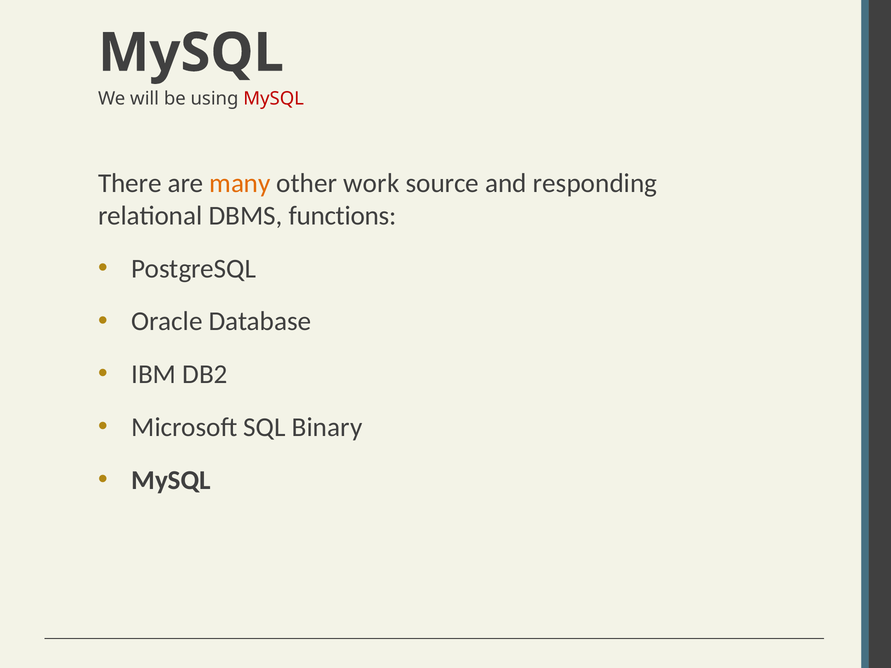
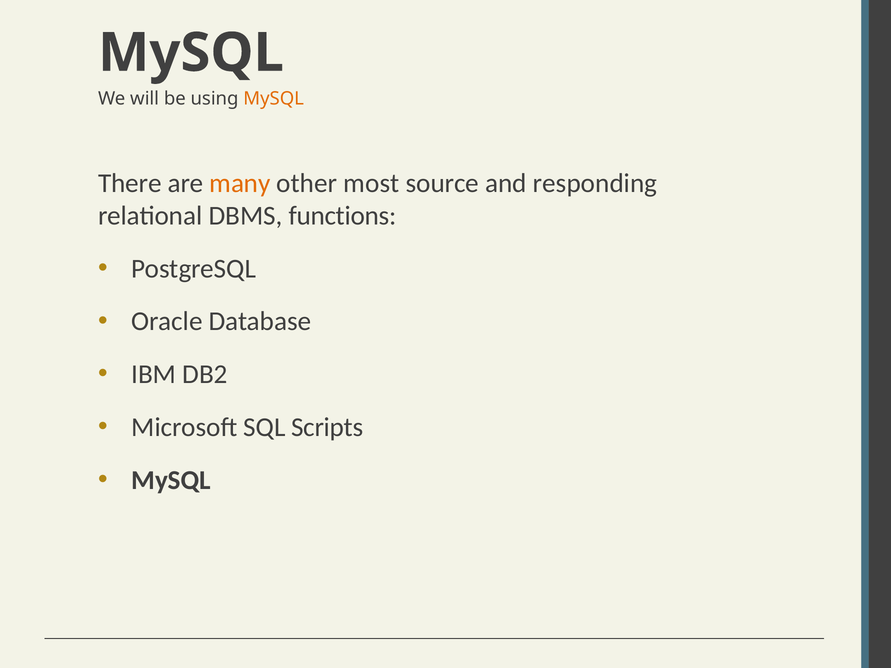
MySQL at (274, 99) colour: red -> orange
work: work -> most
Binary: Binary -> Scripts
